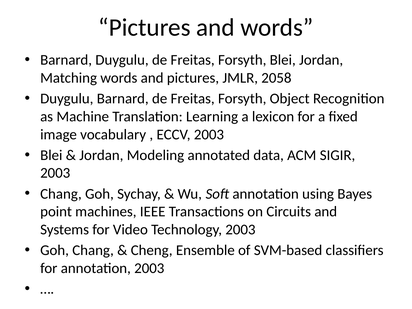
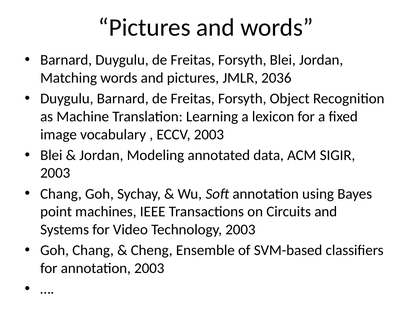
2058: 2058 -> 2036
